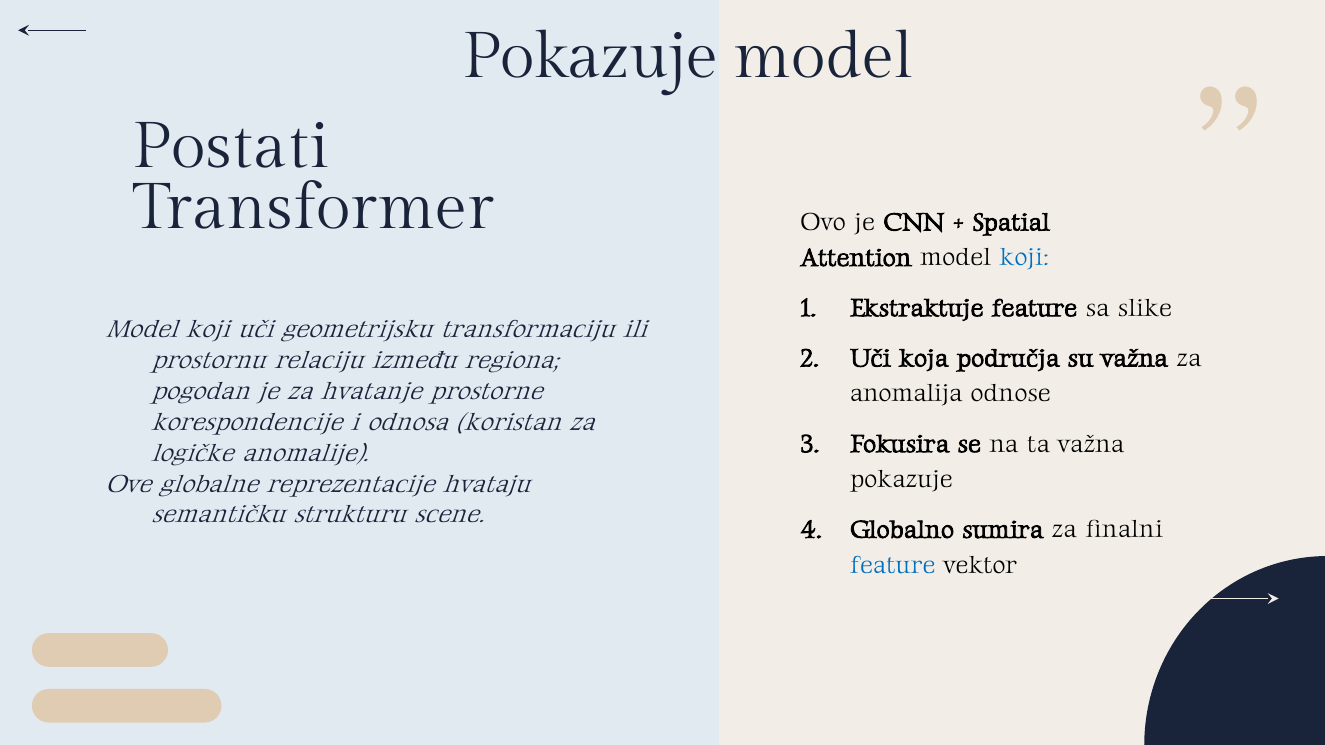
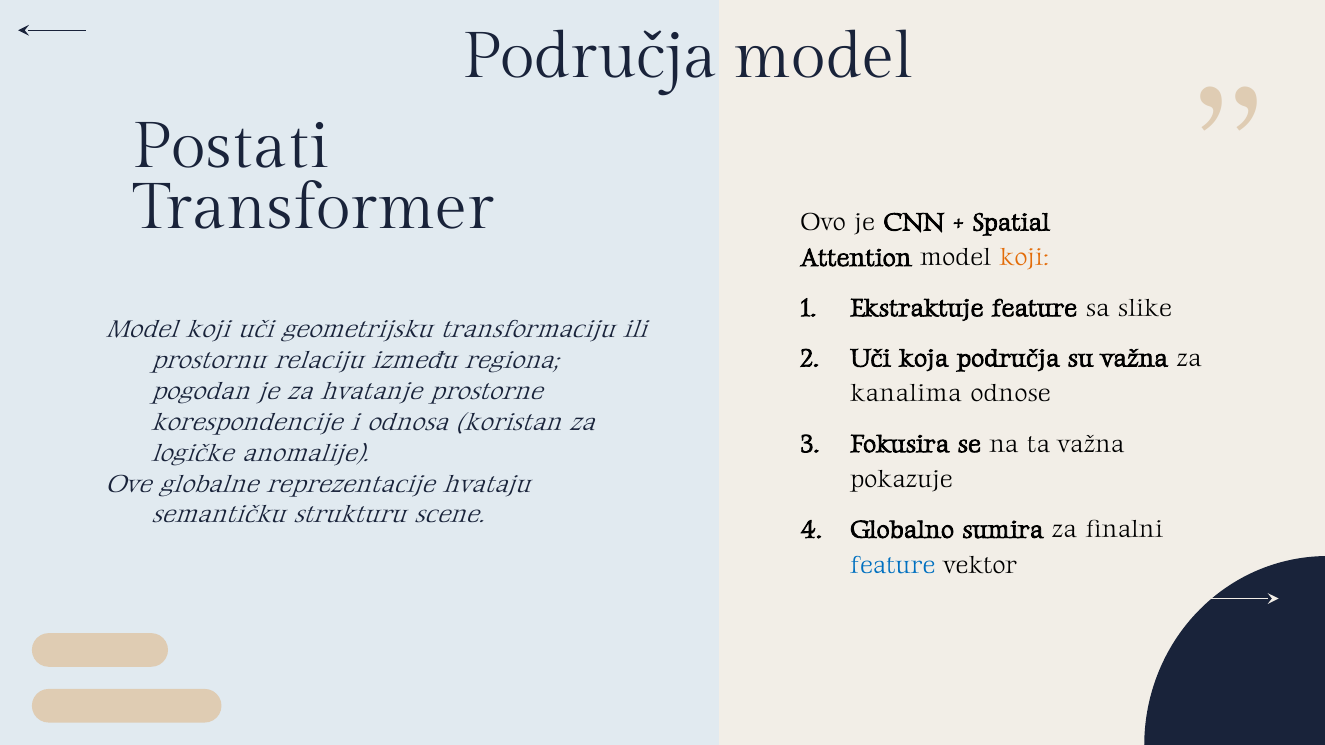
Pokazuje at (590, 56): Pokazuje -> Područja
koji at (1024, 258) colour: blue -> orange
anomalija: anomalija -> kanalima
